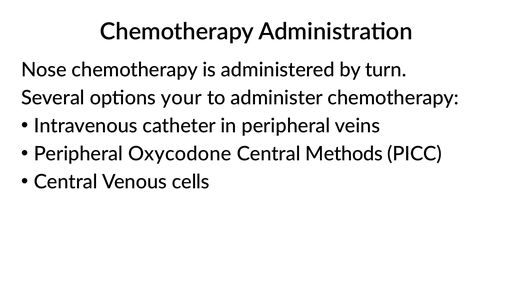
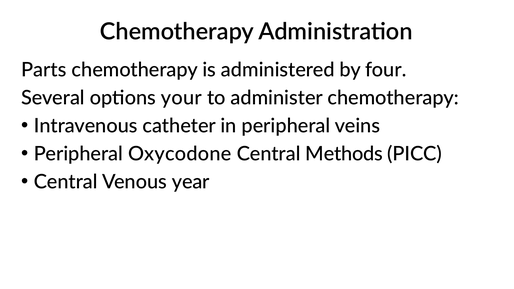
Nose: Nose -> Parts
turn: turn -> four
cells: cells -> year
